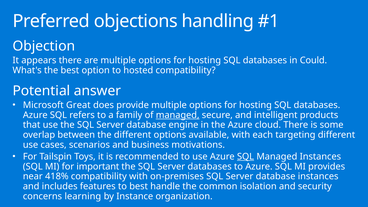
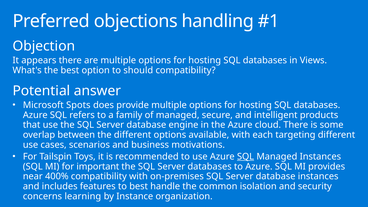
Could: Could -> Views
hosted: hosted -> should
Great: Great -> Spots
managed at (178, 115) underline: present -> none
418%: 418% -> 400%
